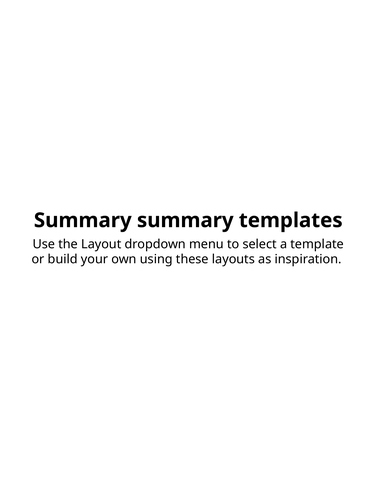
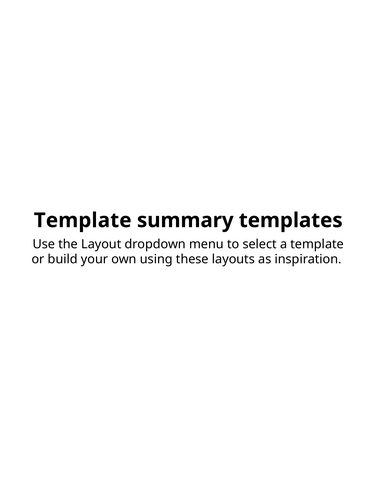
Summary at (83, 220): Summary -> Template
